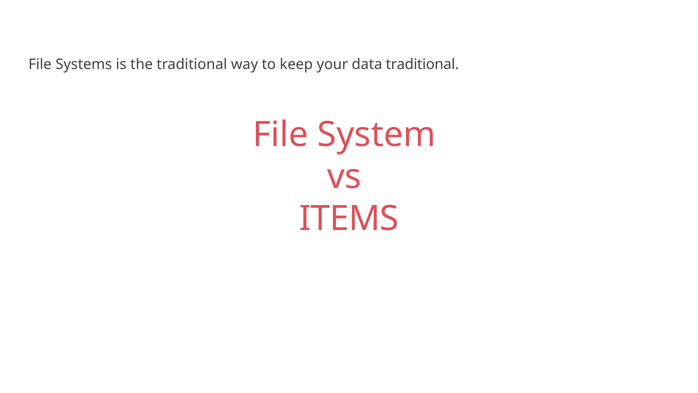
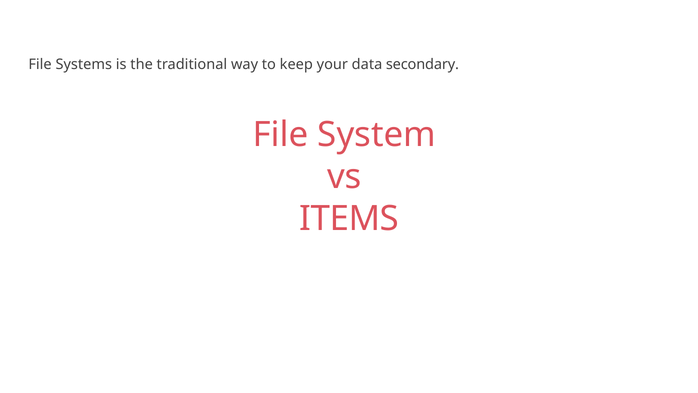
data traditional: traditional -> secondary
